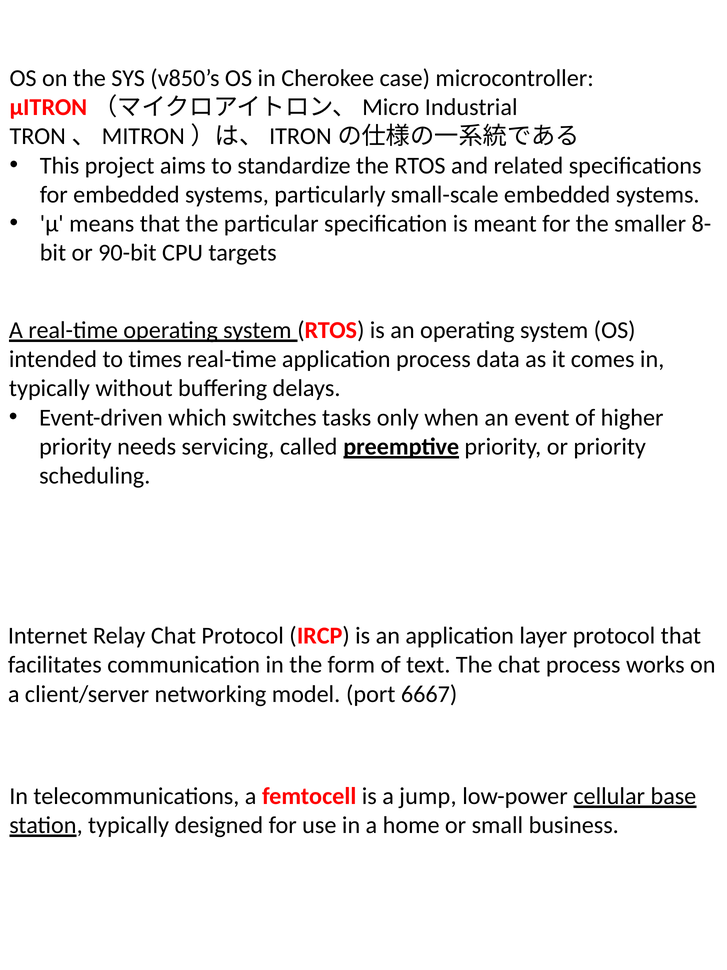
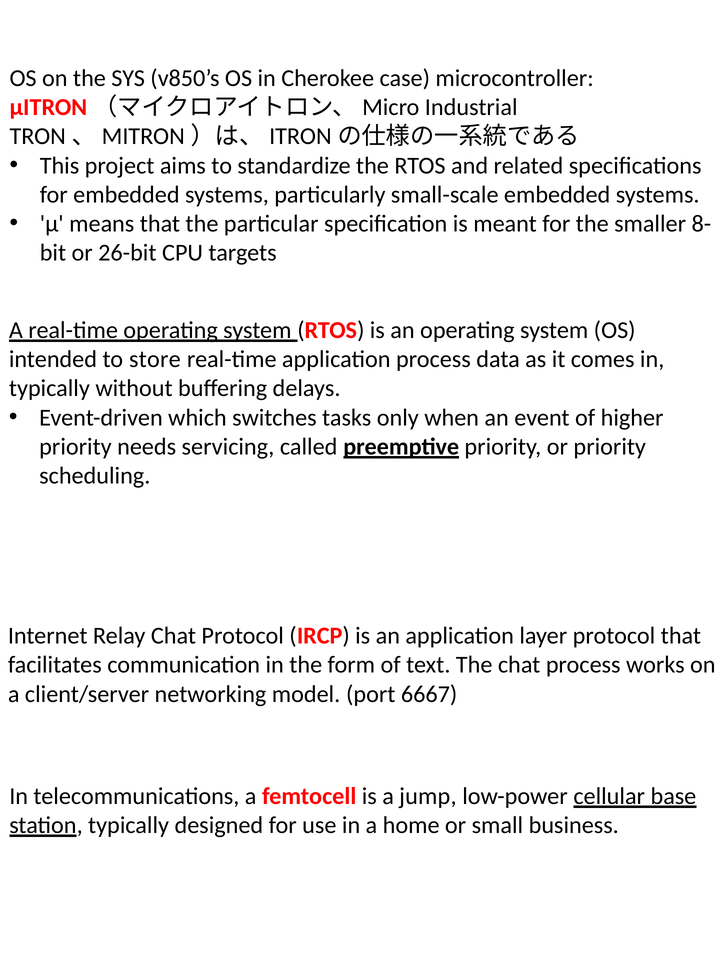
90-bit: 90-bit -> 26-bit
times: times -> store
